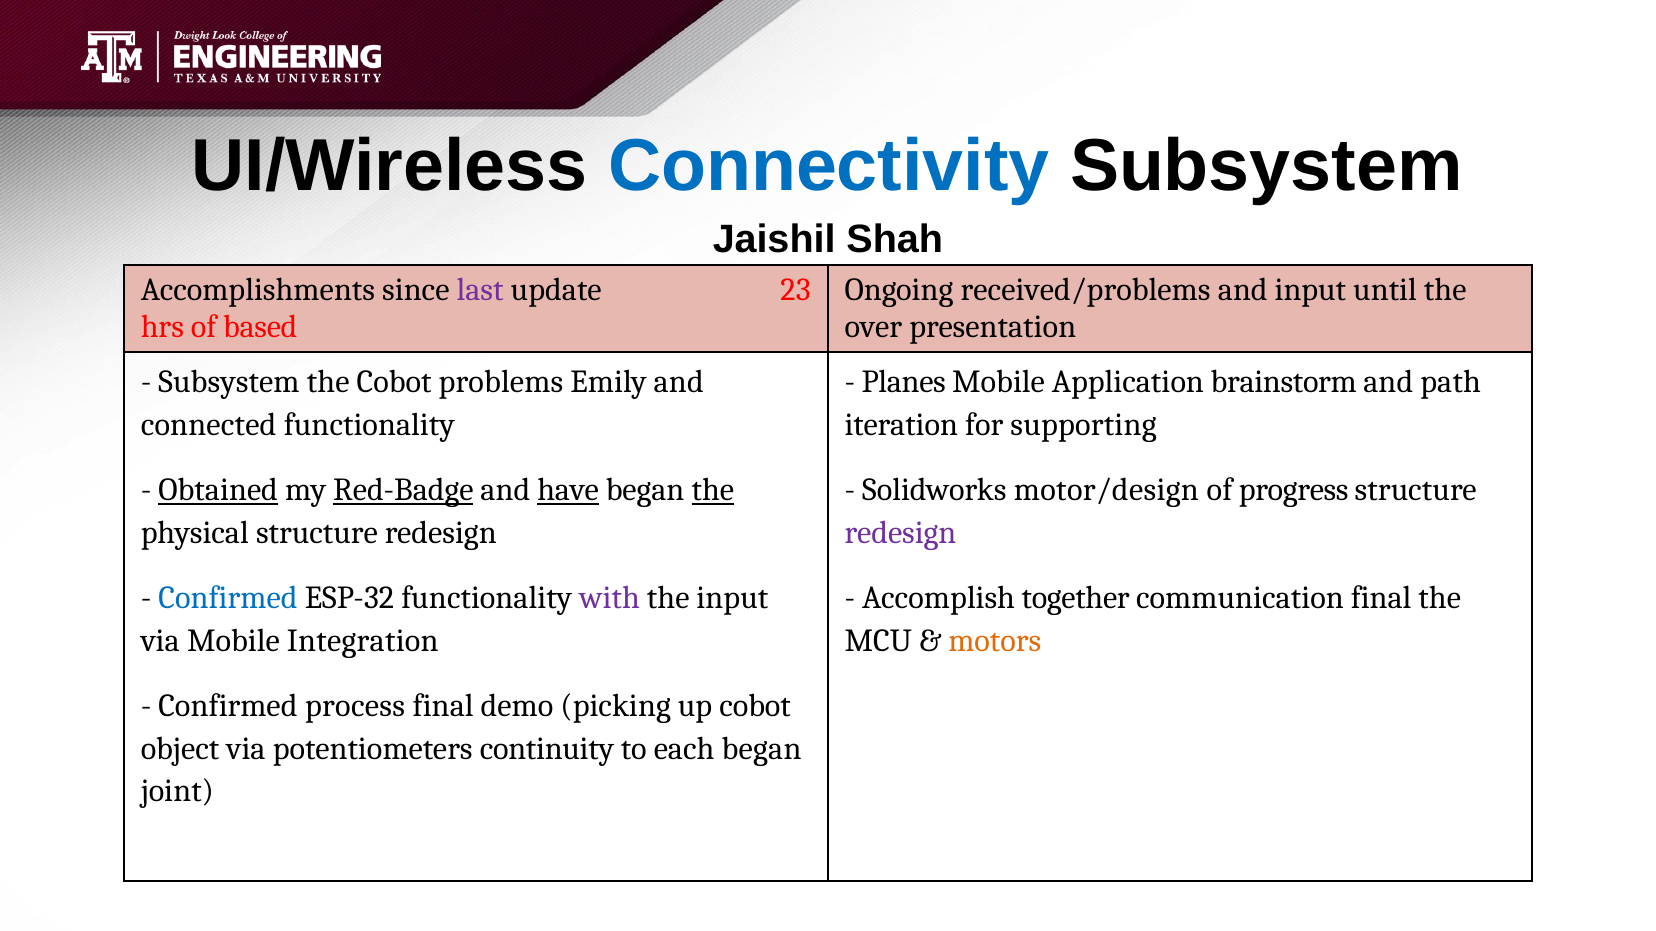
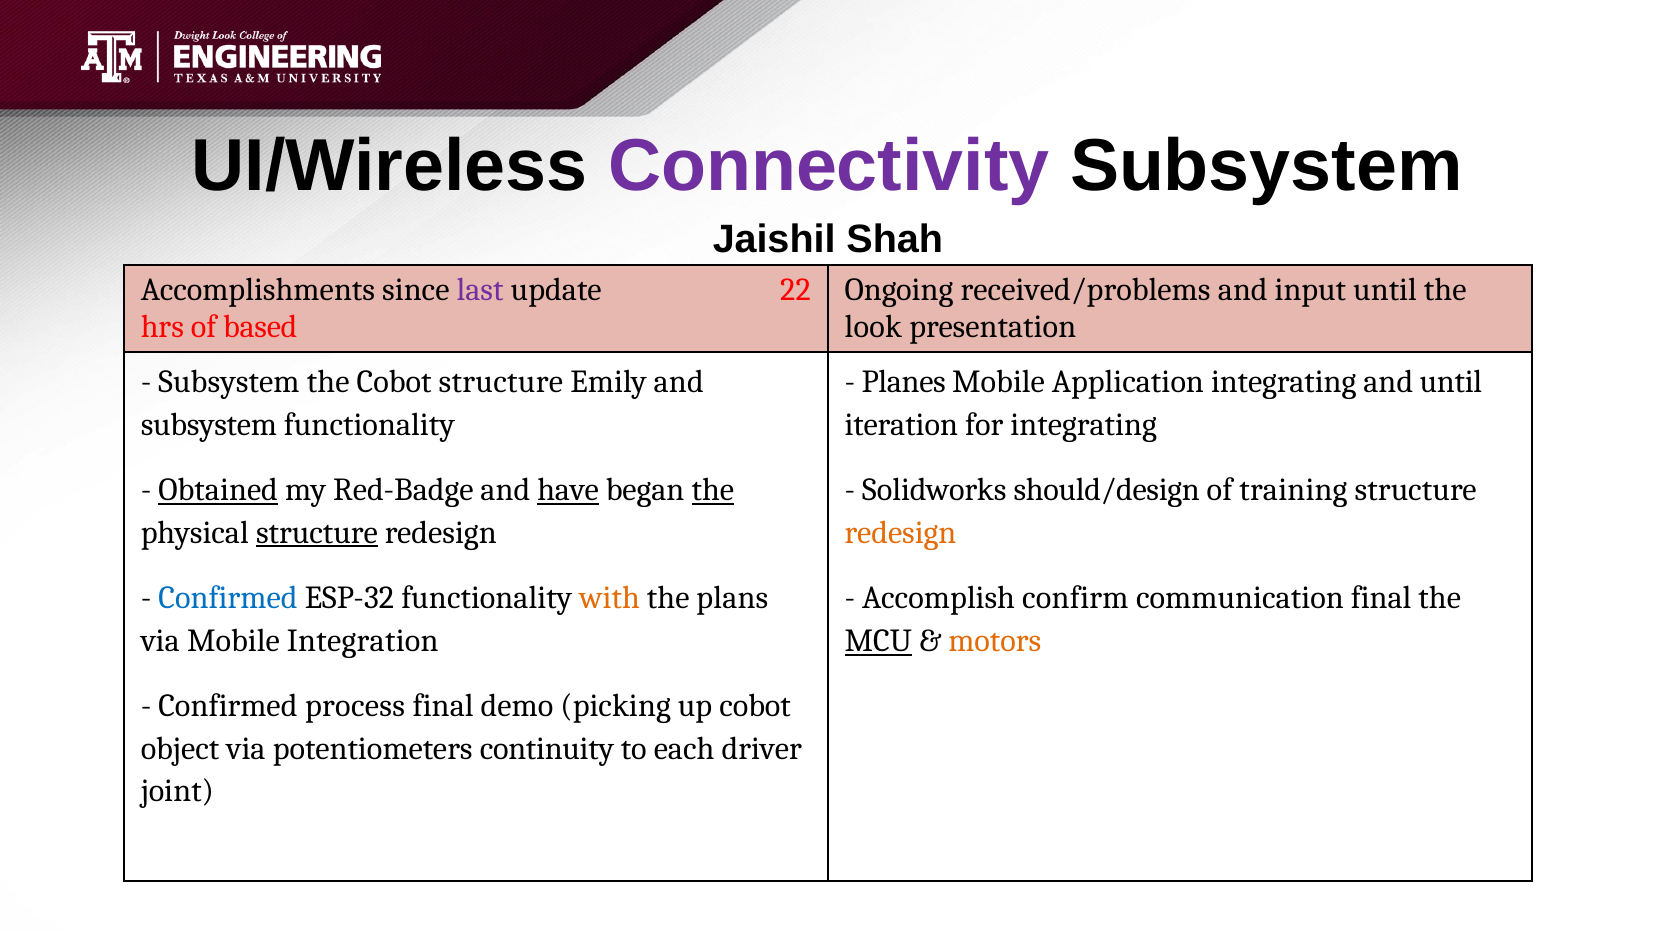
Connectivity colour: blue -> purple
23: 23 -> 22
over: over -> look
Cobot problems: problems -> structure
Application brainstorm: brainstorm -> integrating
and path: path -> until
connected at (209, 425): connected -> subsystem
for supporting: supporting -> integrating
Red-Badge underline: present -> none
motor/design: motor/design -> should/design
progress: progress -> training
structure at (317, 533) underline: none -> present
redesign at (900, 533) colour: purple -> orange
with colour: purple -> orange
the input: input -> plans
together: together -> confirm
MCU underline: none -> present
each began: began -> driver
